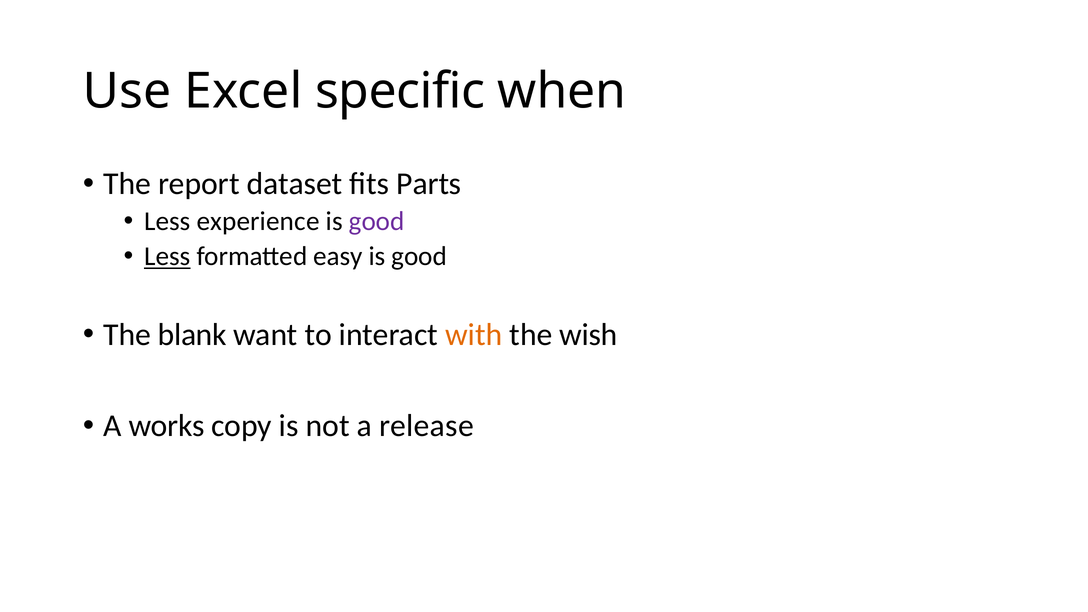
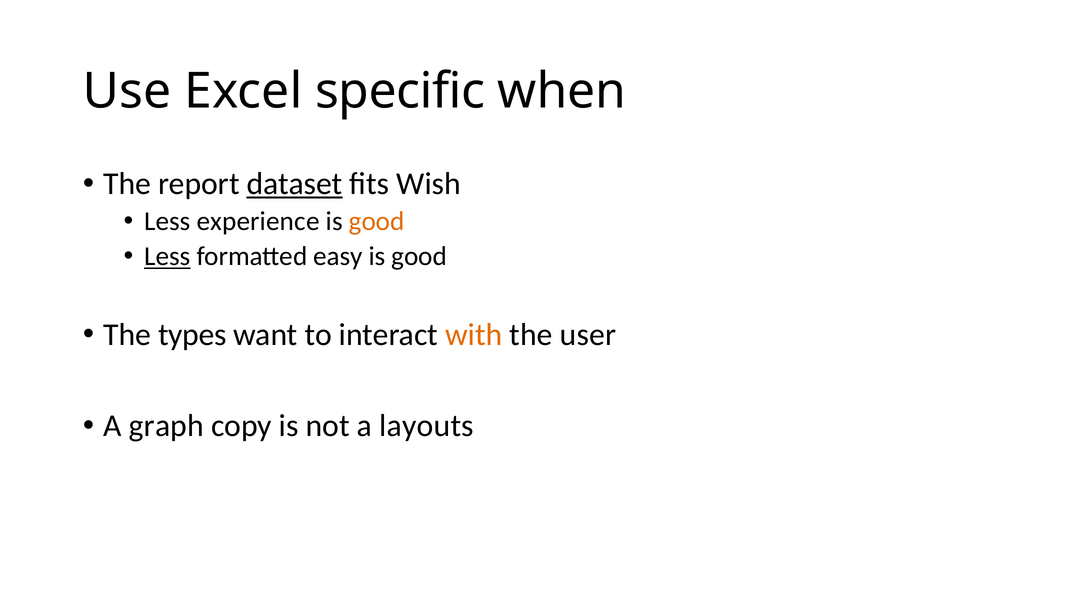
dataset underline: none -> present
Parts: Parts -> Wish
good at (377, 221) colour: purple -> orange
blank: blank -> types
wish: wish -> user
works: works -> graph
release: release -> layouts
